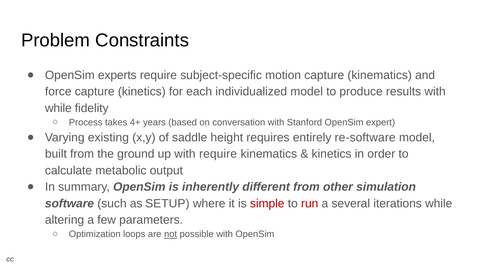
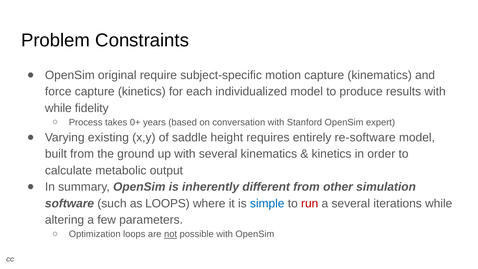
experts: experts -> original
4+: 4+ -> 0+
with require: require -> several
as SETUP: SETUP -> LOOPS
simple colour: red -> blue
